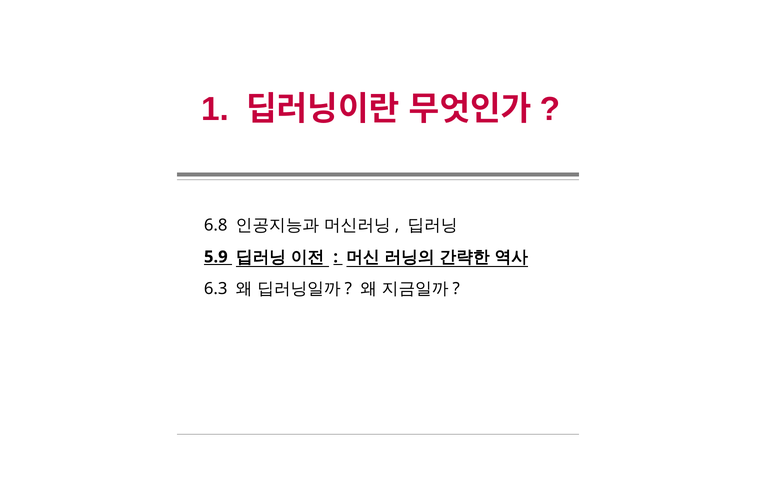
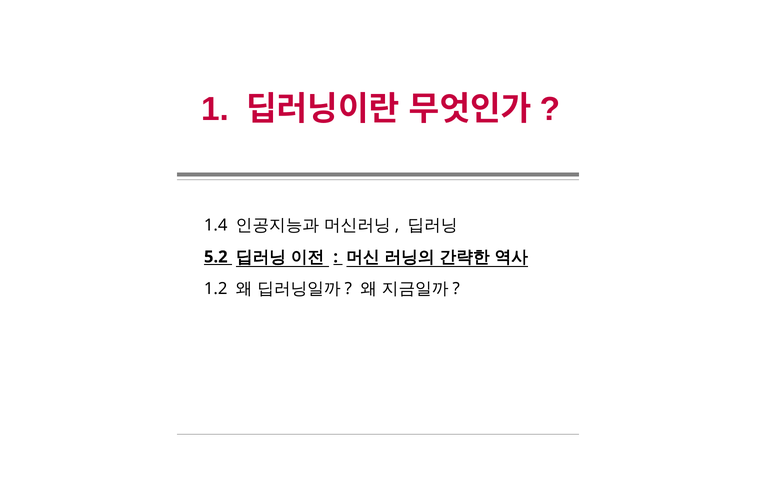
6.8: 6.8 -> 1.4
5.9: 5.9 -> 5.2
6.3: 6.3 -> 1.2
